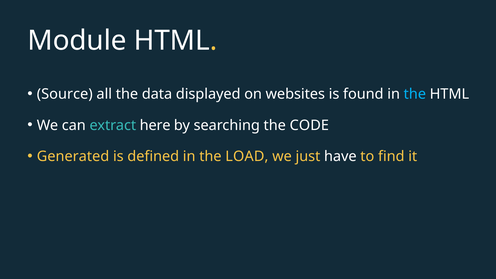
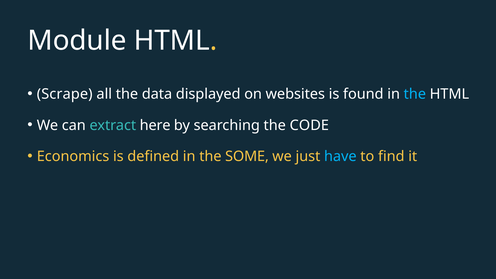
Source: Source -> Scrape
Generated: Generated -> Economics
LOAD: LOAD -> SOME
have colour: white -> light blue
